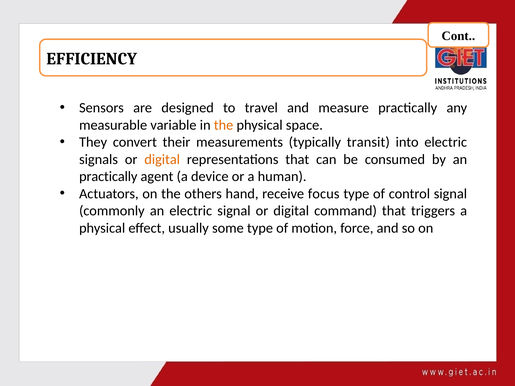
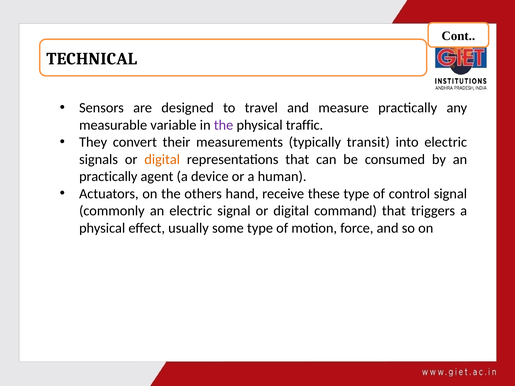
EFFICIENCY: EFFICIENCY -> TECHNICAL
the at (224, 125) colour: orange -> purple
space: space -> traffic
focus: focus -> these
